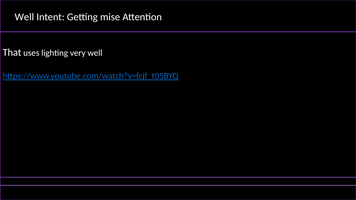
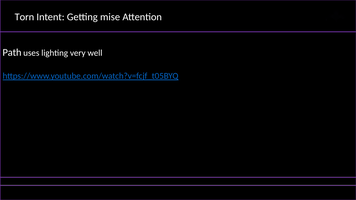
Well at (24, 17): Well -> Torn
That: That -> Path
